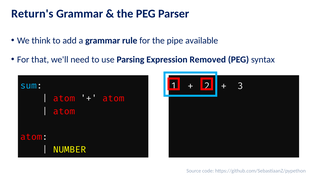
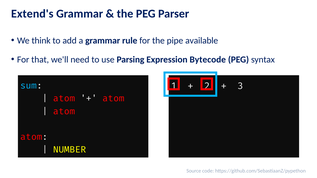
Return's: Return's -> Extend's
Removed: Removed -> Bytecode
